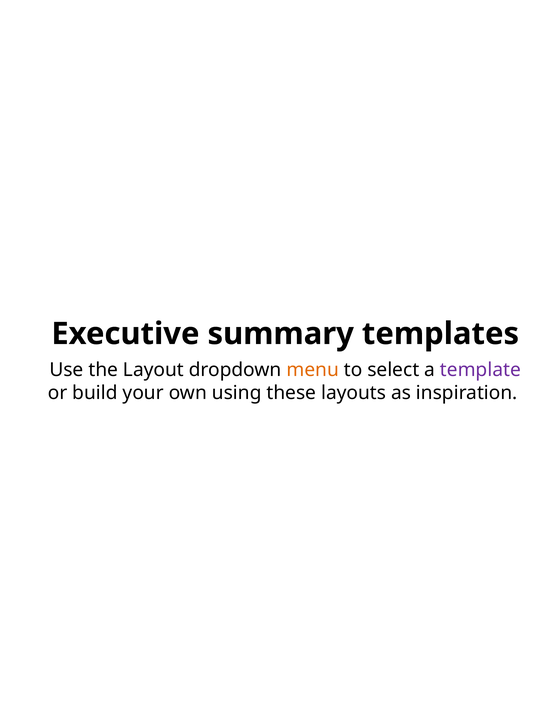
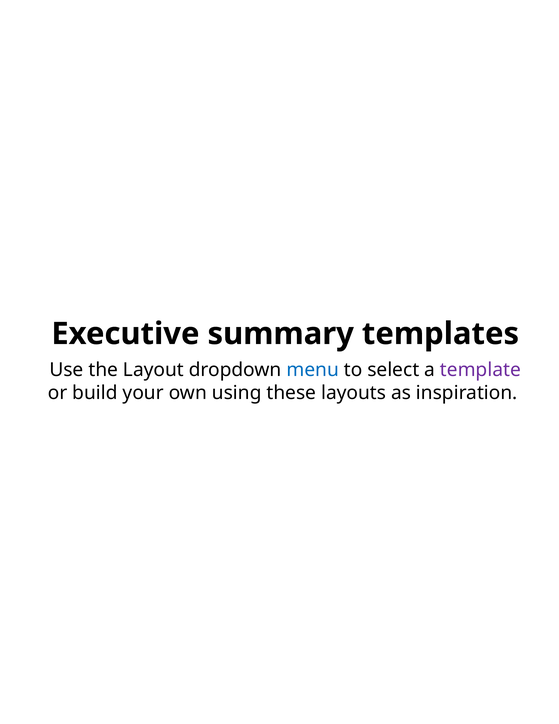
menu colour: orange -> blue
